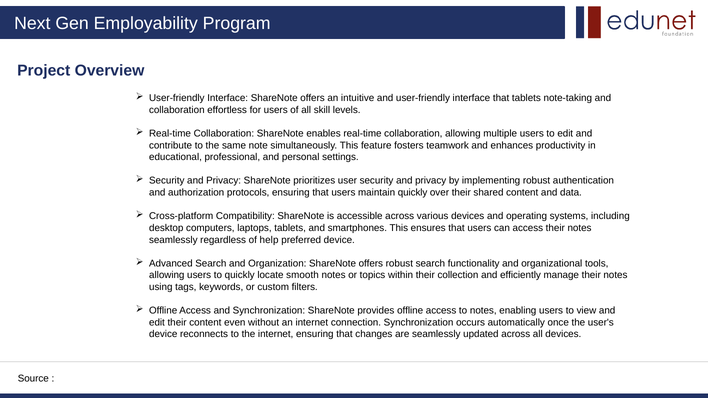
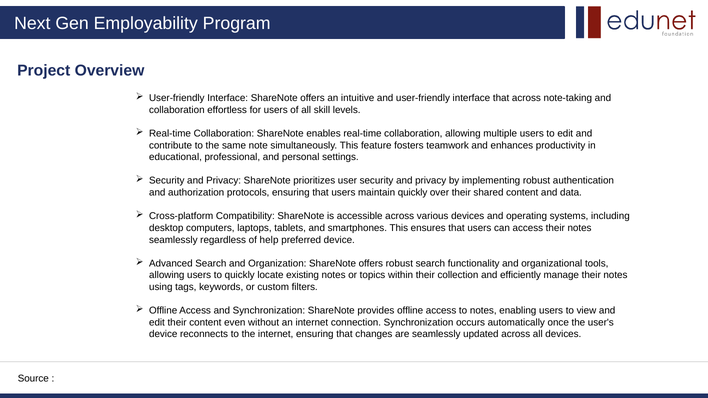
that tablets: tablets -> across
smooth: smooth -> existing
